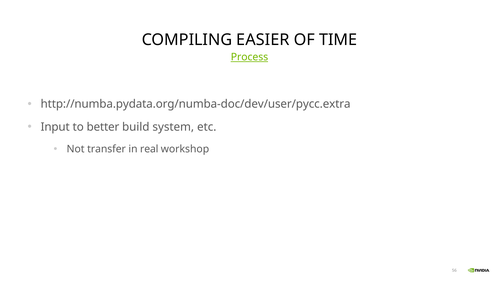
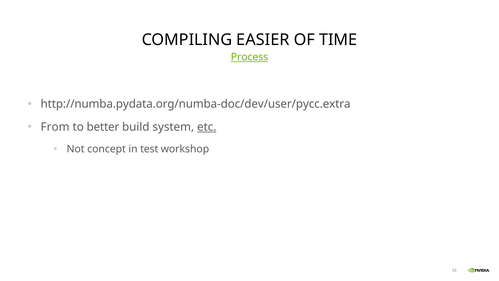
Input: Input -> From
etc underline: none -> present
transfer: transfer -> concept
real: real -> test
